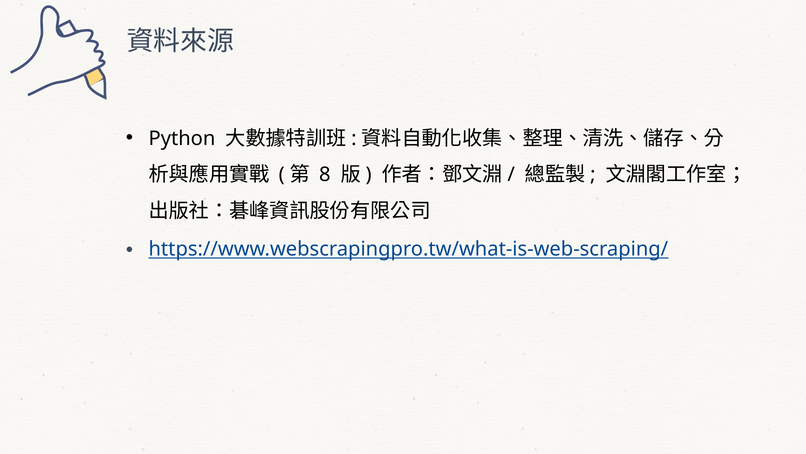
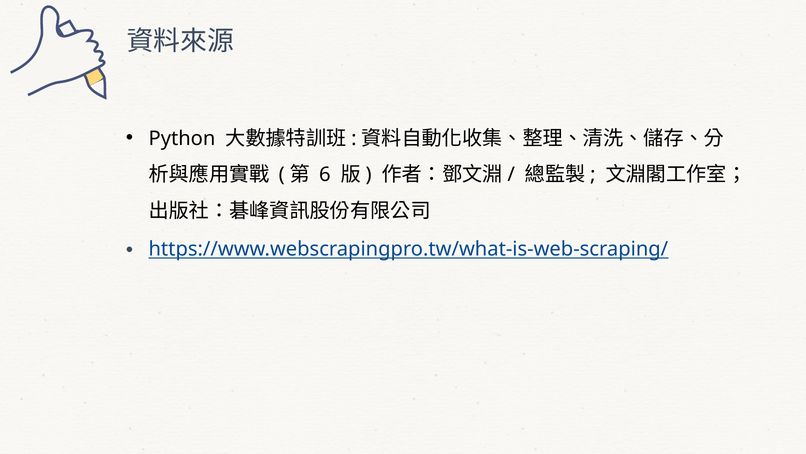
8: 8 -> 6
